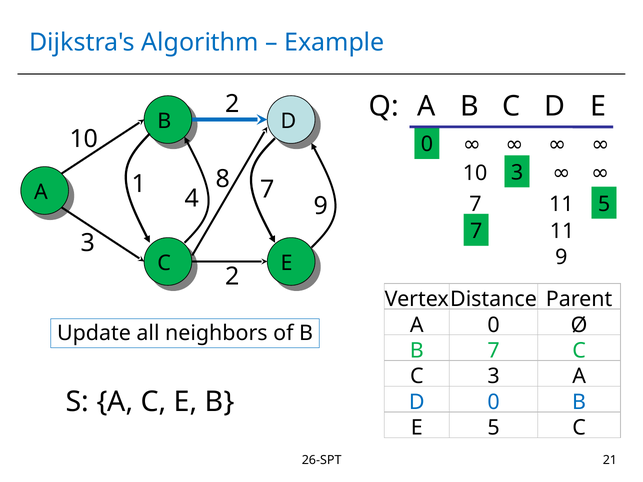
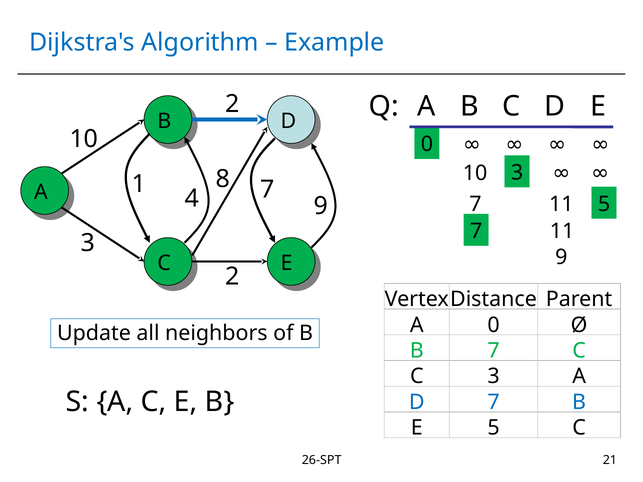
D 0: 0 -> 7
